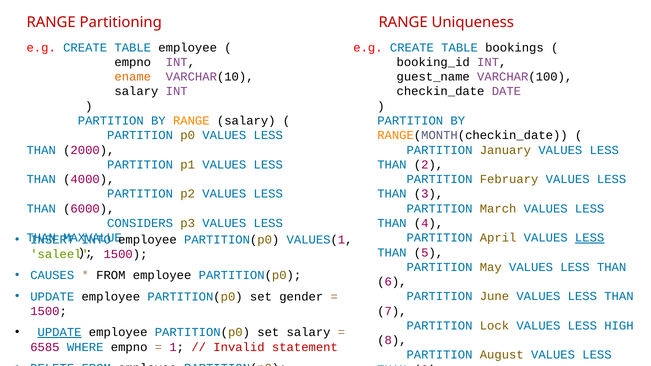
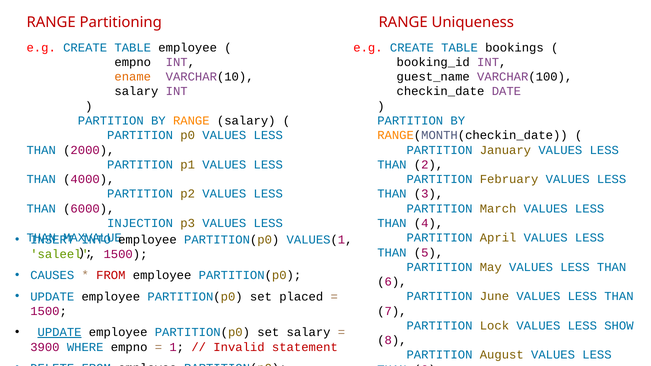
CONSIDERS: CONSIDERS -> INJECTION
LESS at (590, 238) underline: present -> none
FROM at (111, 276) colour: black -> red
gender: gender -> placed
HIGH: HIGH -> SHOW
6585: 6585 -> 3900
